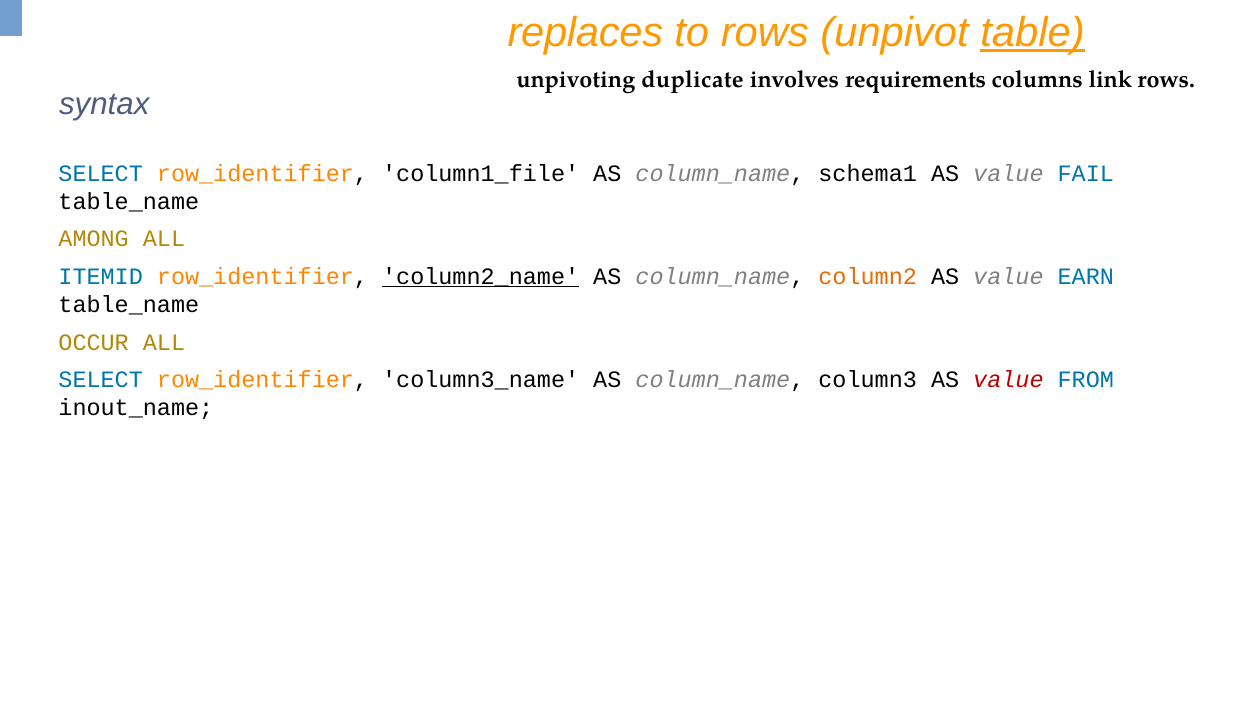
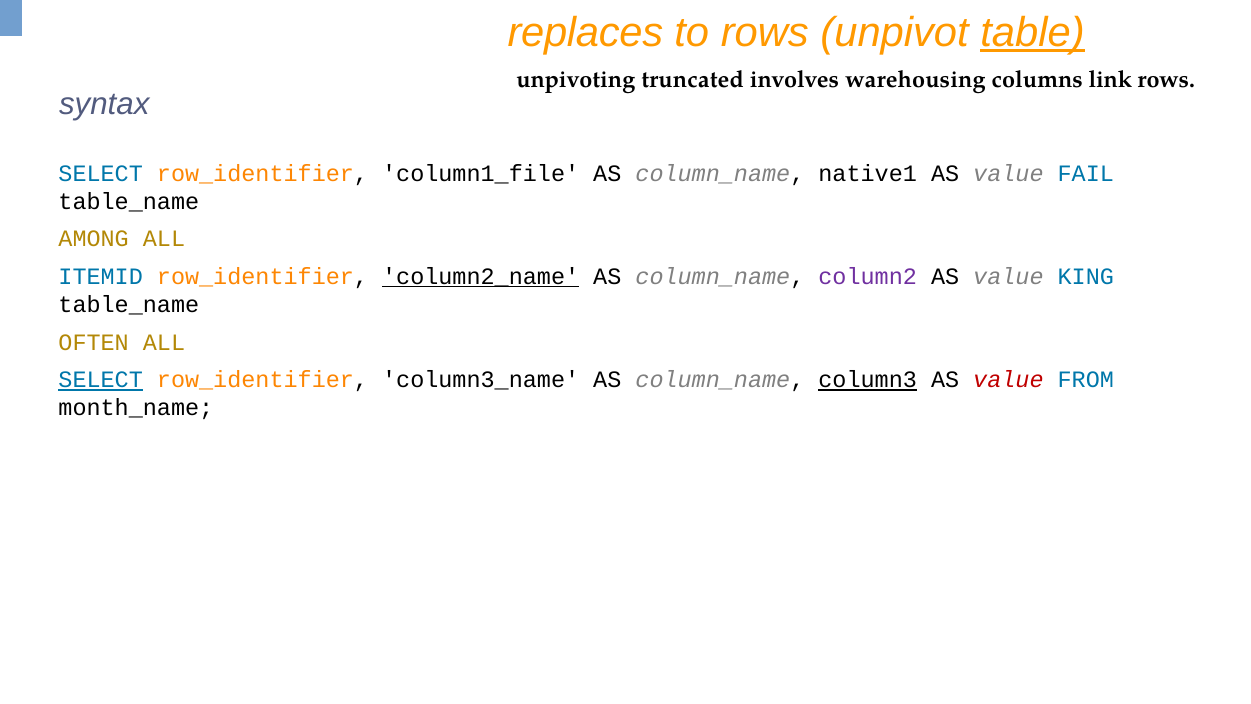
duplicate: duplicate -> truncated
requirements: requirements -> warehousing
schema1: schema1 -> native1
column2 colour: orange -> purple
EARN: EARN -> KING
OCCUR: OCCUR -> OFTEN
SELECT at (101, 380) underline: none -> present
column3 underline: none -> present
inout_name: inout_name -> month_name
